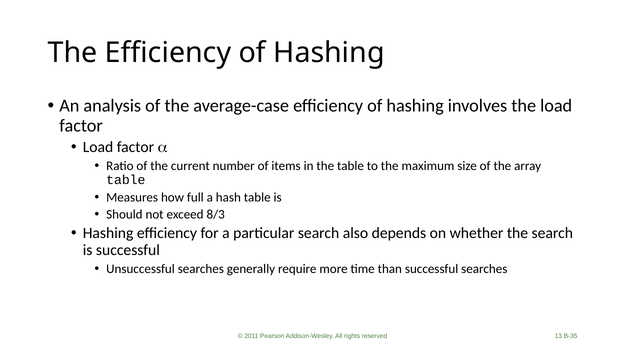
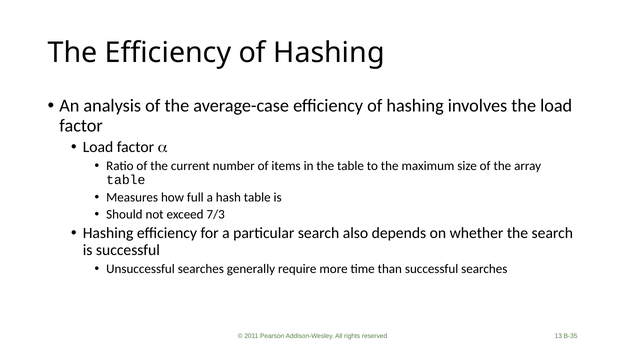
8/3: 8/3 -> 7/3
